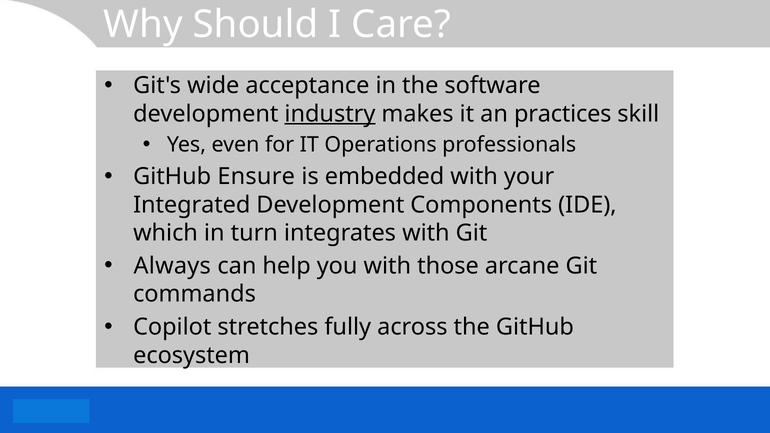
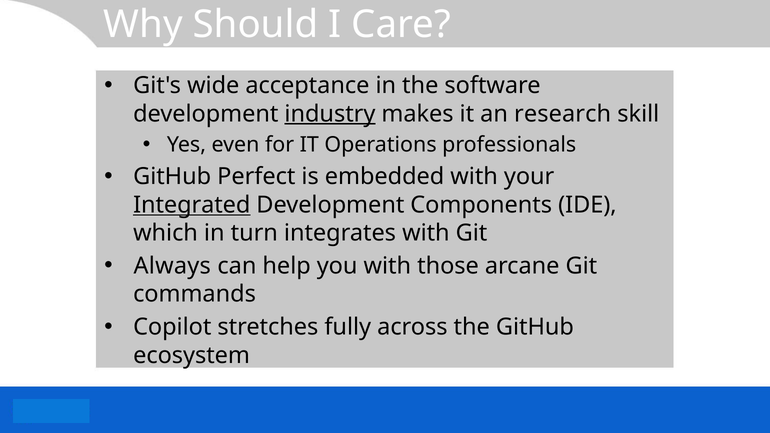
practices: practices -> research
Ensure: Ensure -> Perfect
Integrated underline: none -> present
